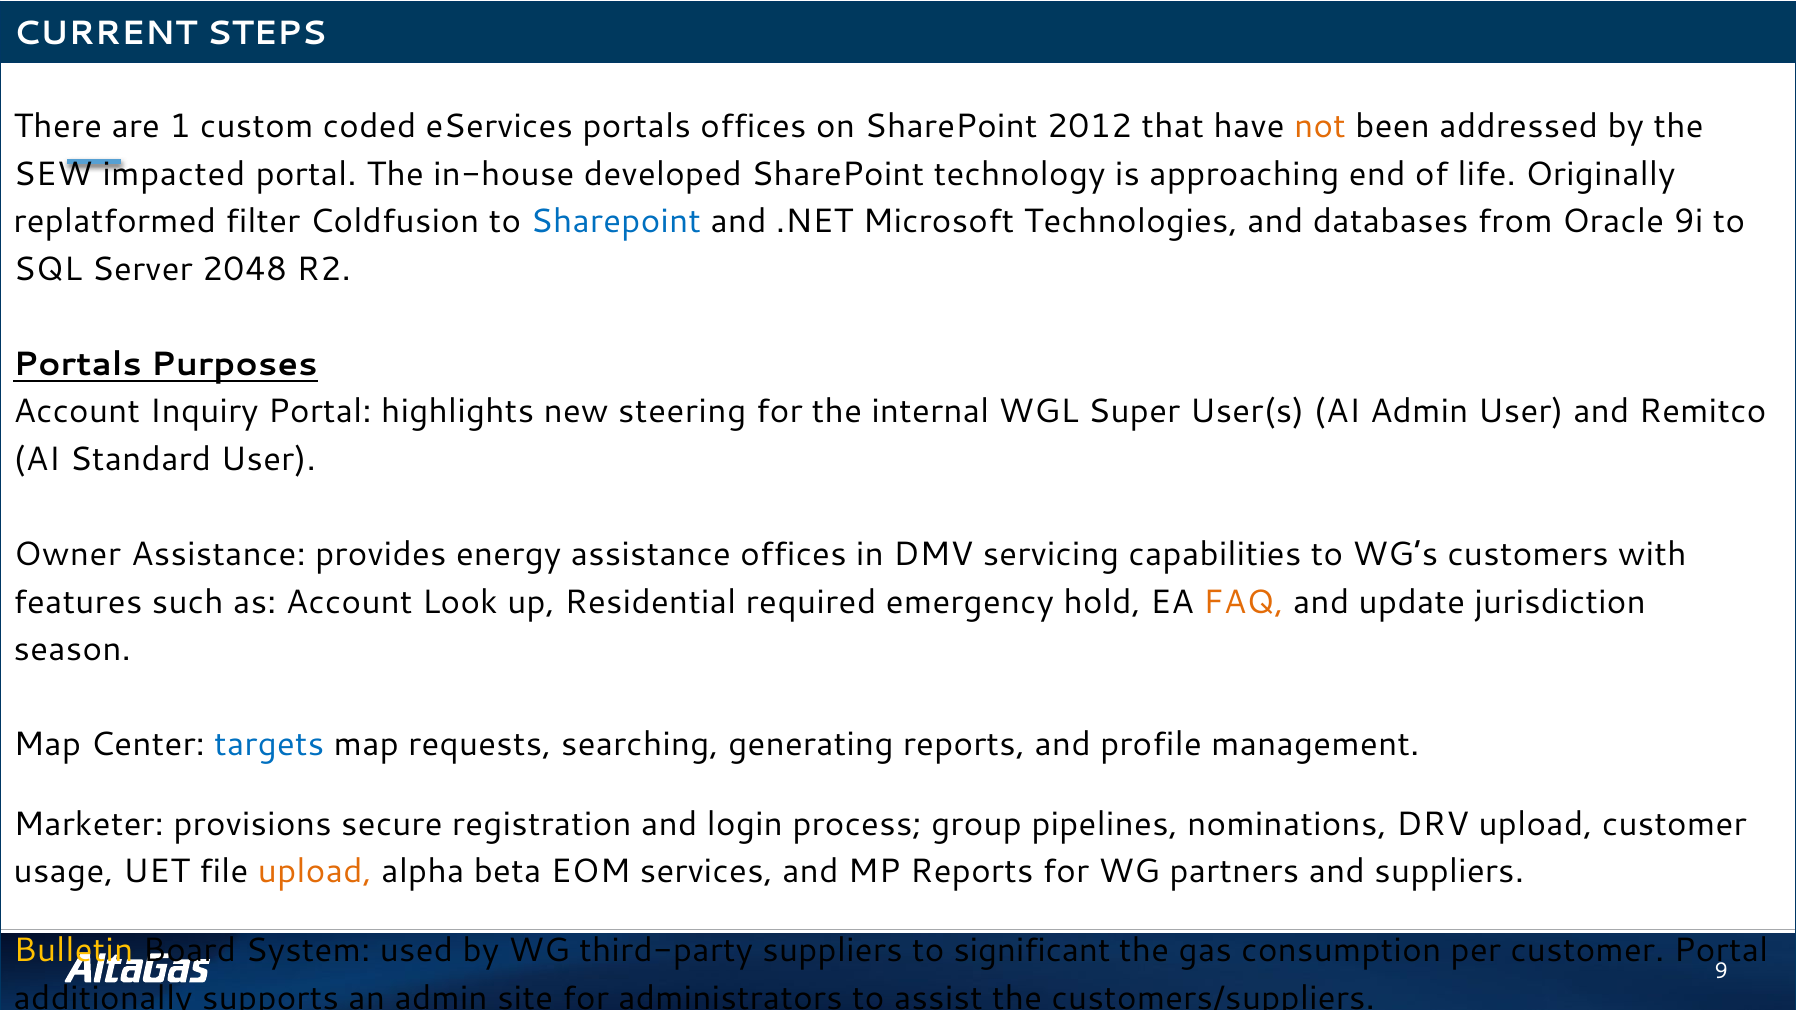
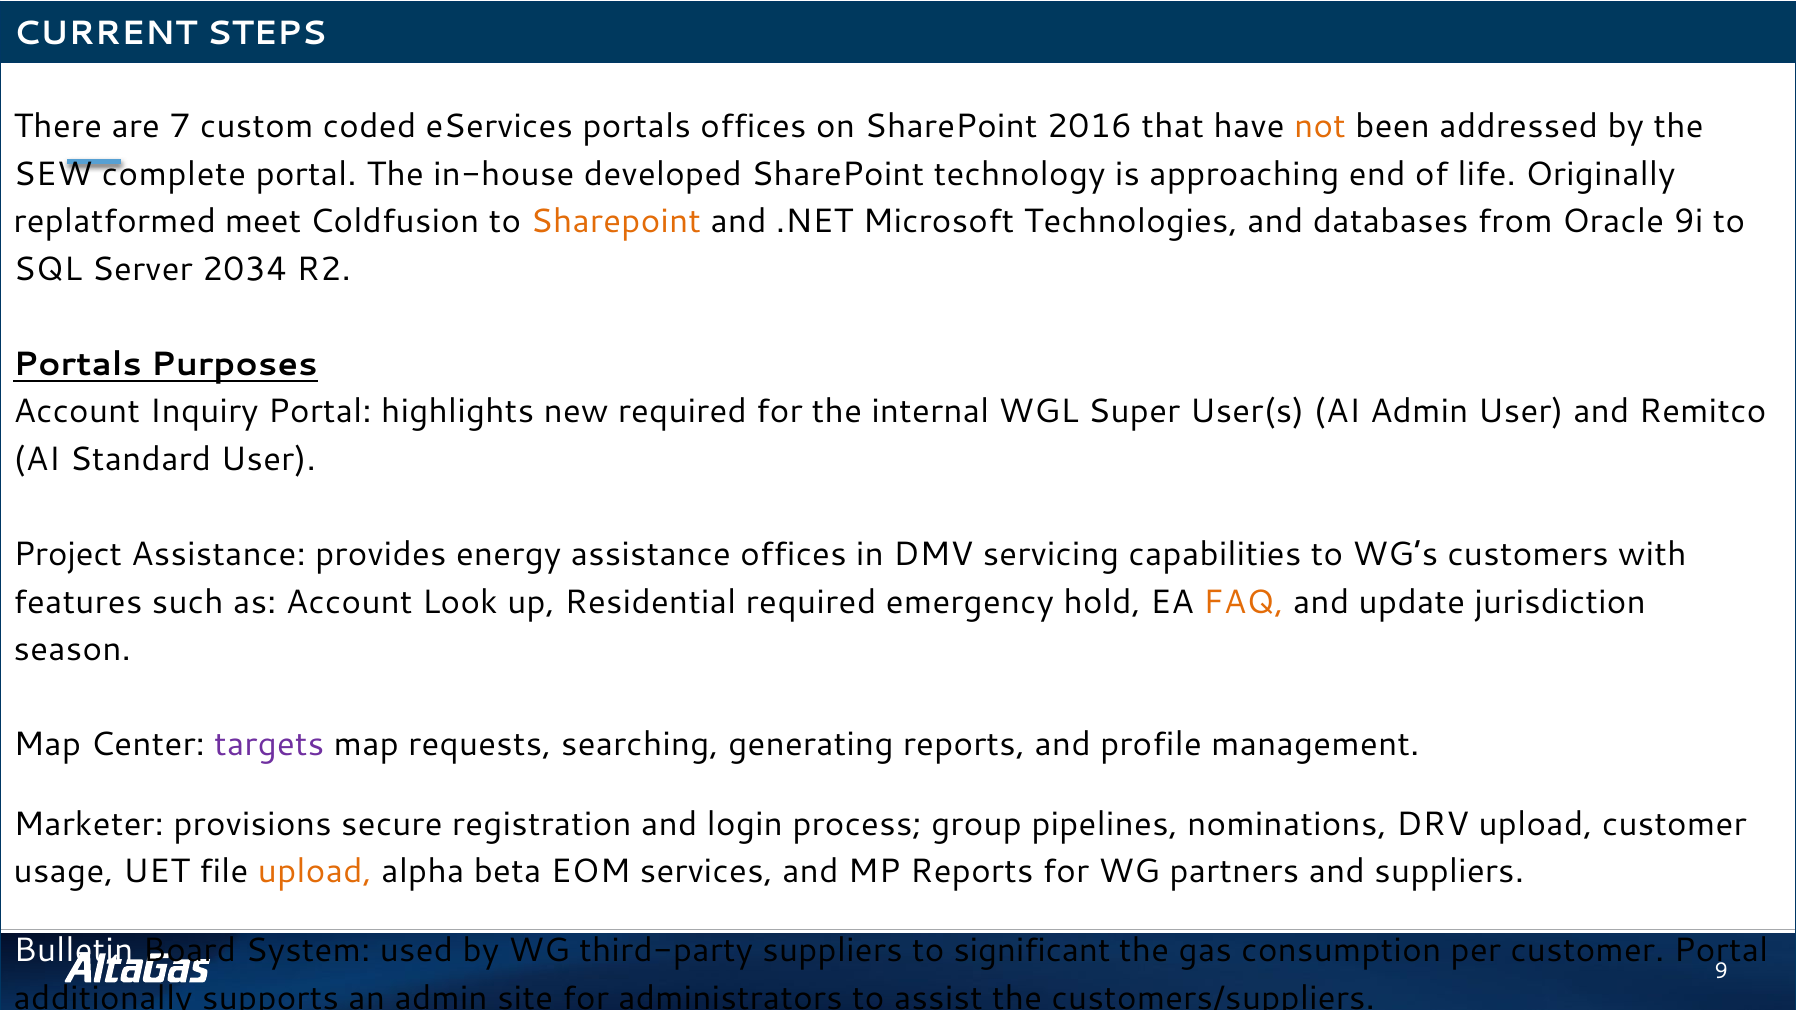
1: 1 -> 7
2012: 2012 -> 2016
impacted: impacted -> complete
filter: filter -> meet
Sharepoint at (616, 222) colour: blue -> orange
2048: 2048 -> 2034
new steering: steering -> required
Owner: Owner -> Project
targets colour: blue -> purple
Bulletin colour: yellow -> white
